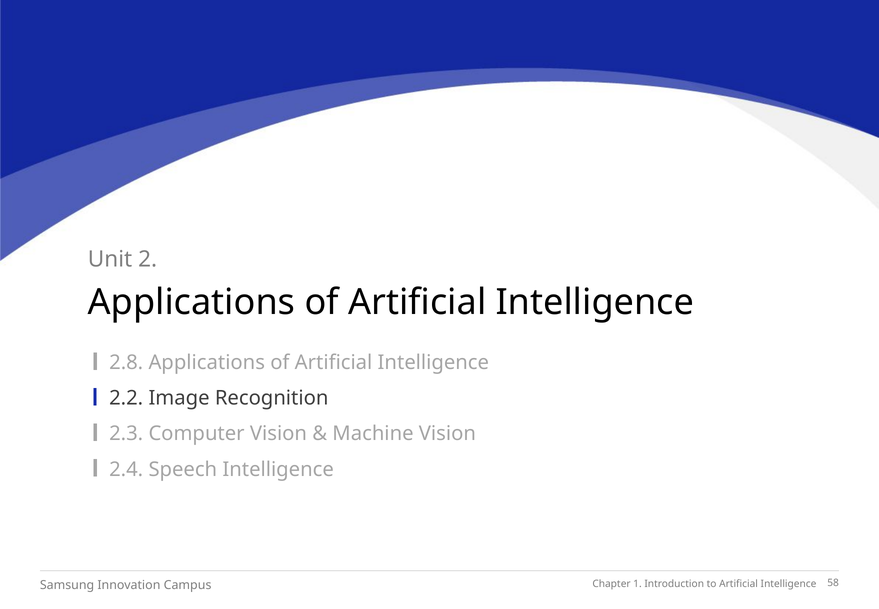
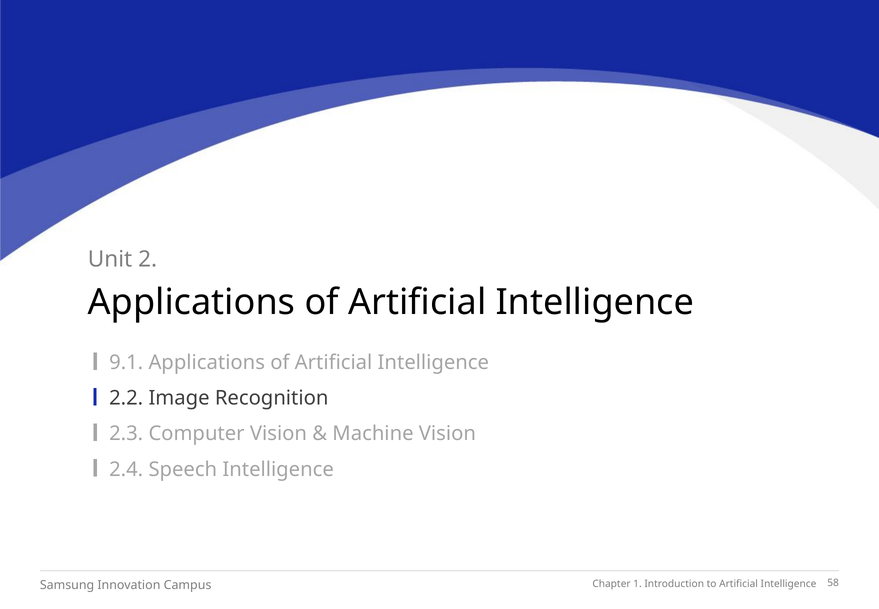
2.8: 2.8 -> 9.1
